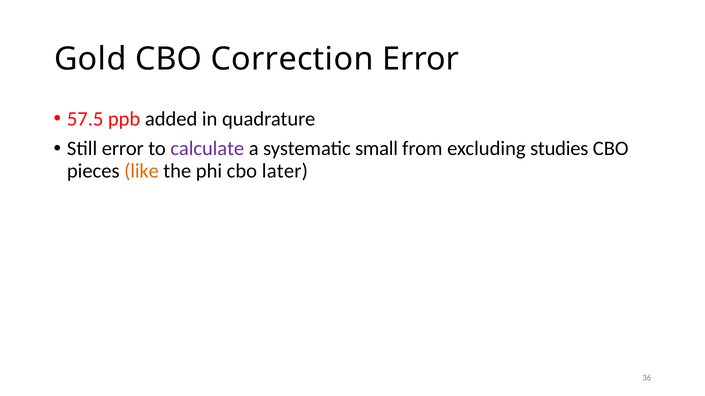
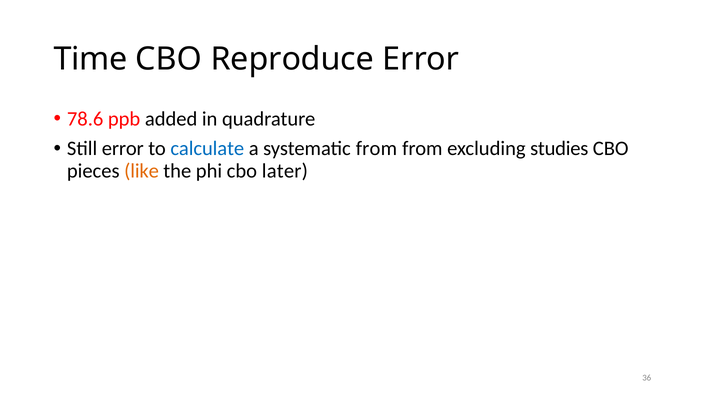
Gold: Gold -> Time
Correction: Correction -> Reproduce
57.5: 57.5 -> 78.6
calculate colour: purple -> blue
systematic small: small -> from
